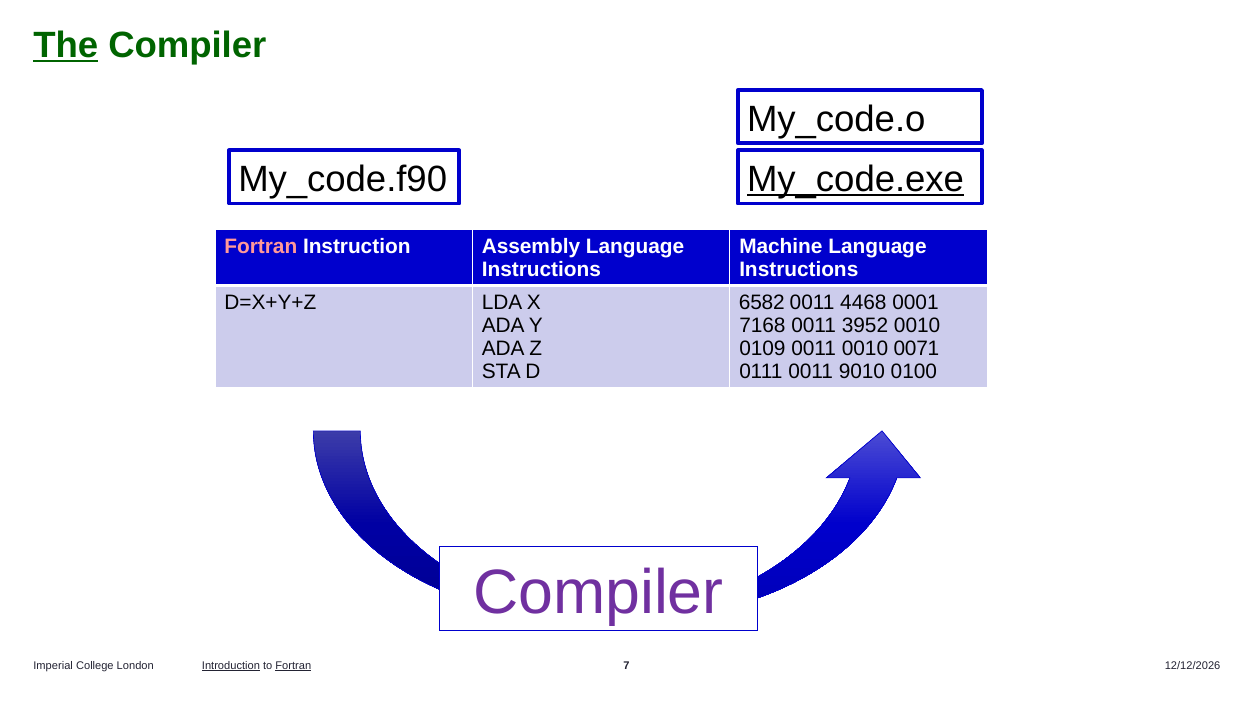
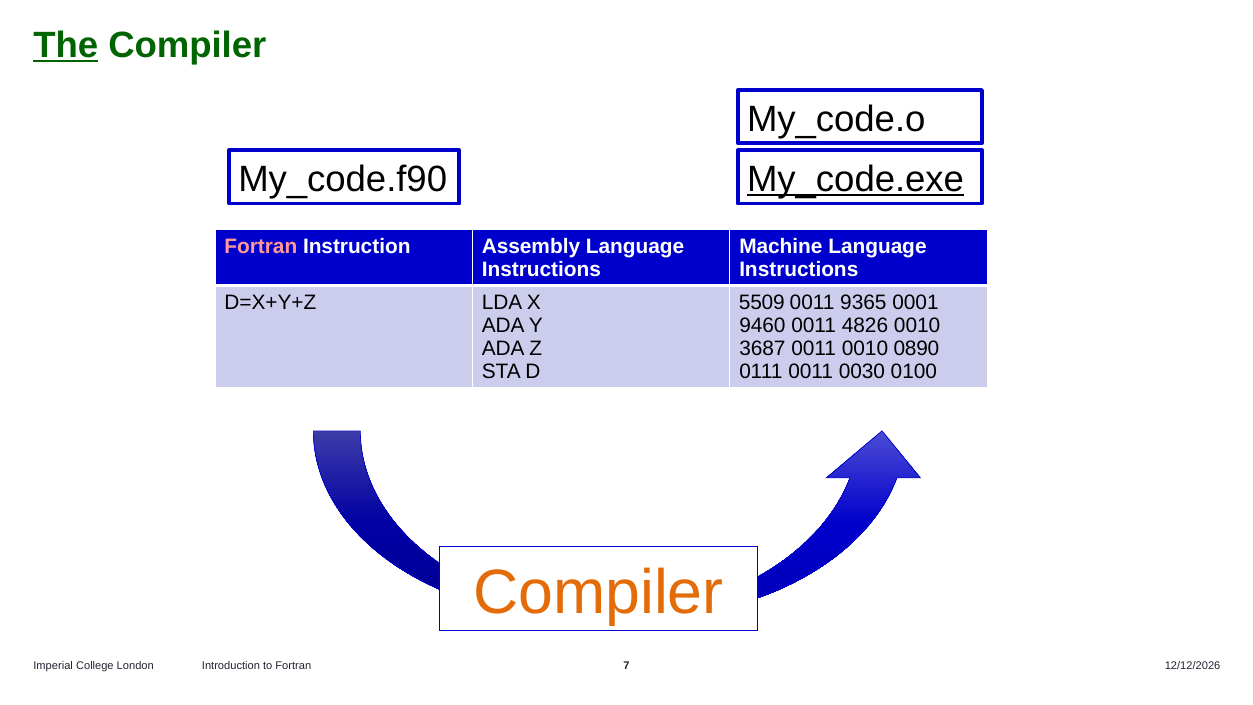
6582: 6582 -> 5509
4468: 4468 -> 9365
7168: 7168 -> 9460
3952: 3952 -> 4826
0109: 0109 -> 3687
0071: 0071 -> 0890
9010: 9010 -> 0030
Compiler at (598, 593) colour: purple -> orange
Introduction underline: present -> none
Fortran at (293, 665) underline: present -> none
